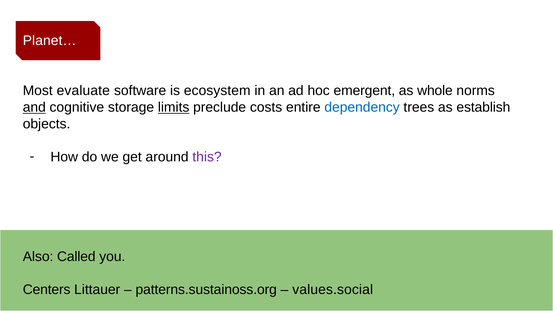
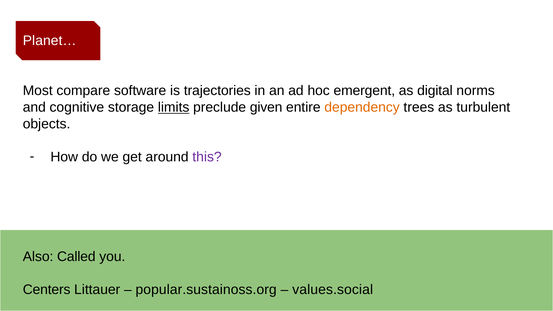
evaluate: evaluate -> compare
ecosystem: ecosystem -> trajectories
whole: whole -> digital
and underline: present -> none
costs: costs -> given
dependency colour: blue -> orange
establish: establish -> turbulent
patterns.sustainoss.org: patterns.sustainoss.org -> popular.sustainoss.org
